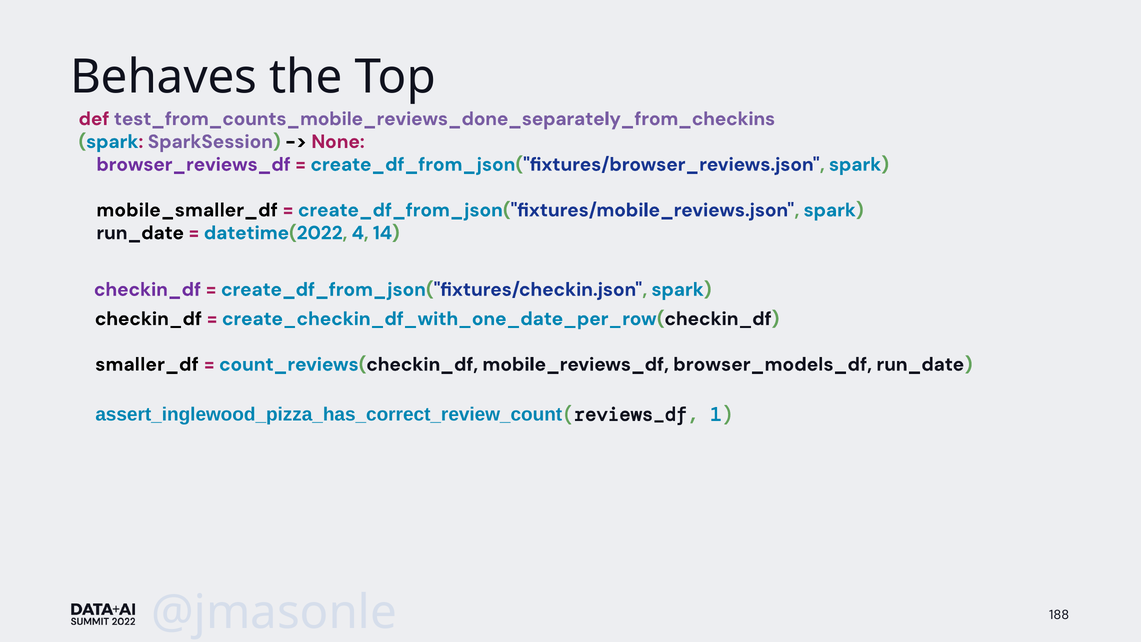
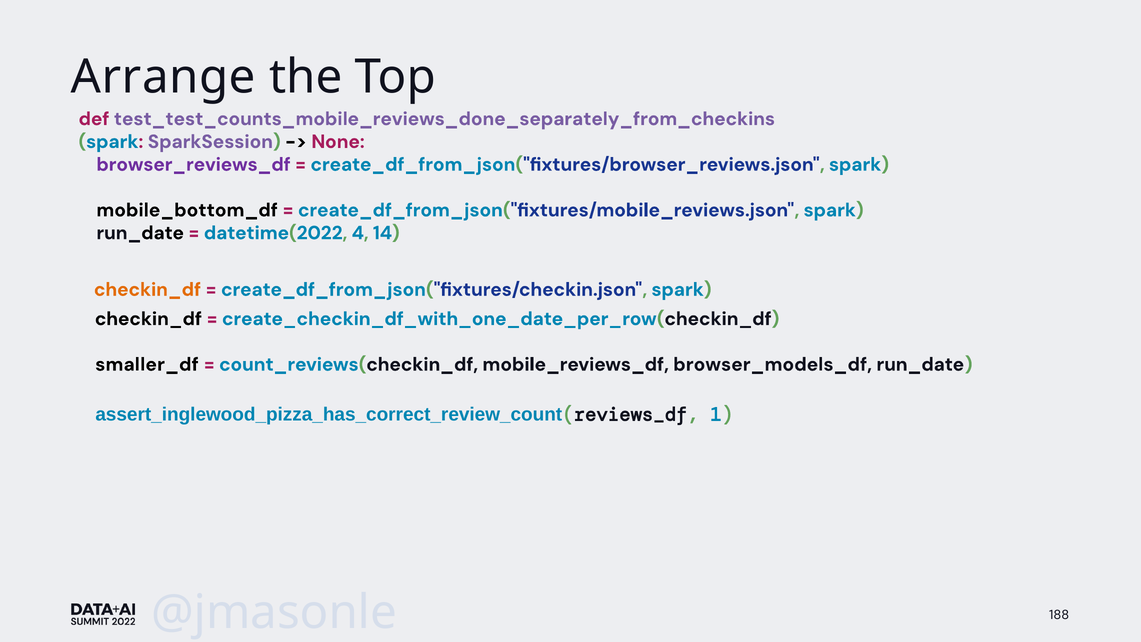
Behaves: Behaves -> Arrange
test_from_counts_mobile_reviews_done_separately_from_checkins: test_from_counts_mobile_reviews_done_separately_from_checkins -> test_test_counts_mobile_reviews_done_separately_from_checkins
mobile_smaller_df: mobile_smaller_df -> mobile_bottom_df
checkin_df at (147, 289) colour: purple -> orange
